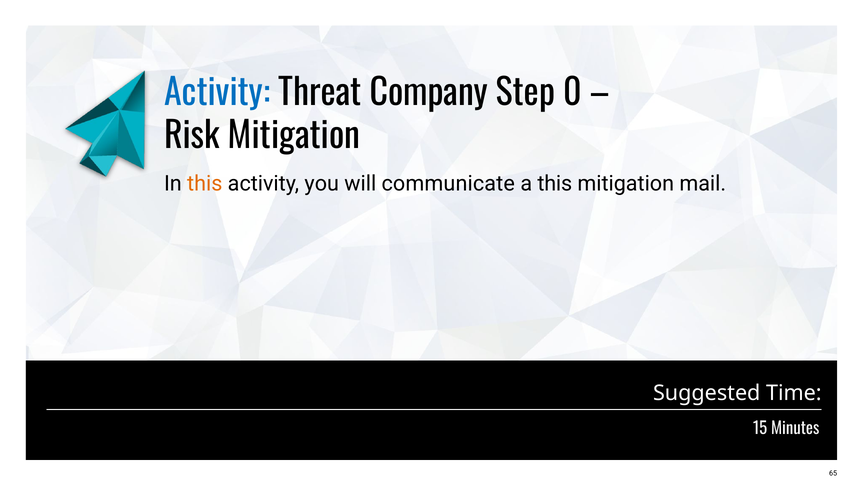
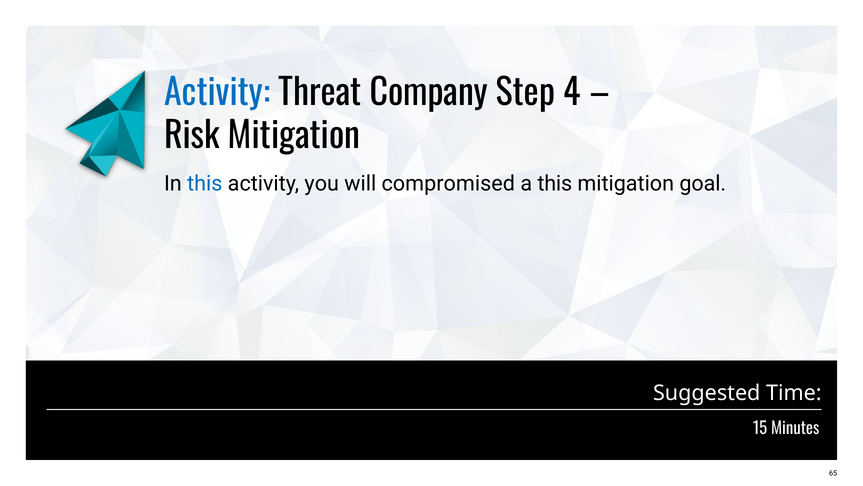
0: 0 -> 4
this at (205, 183) colour: orange -> blue
communicate: communicate -> compromised
mail: mail -> goal
